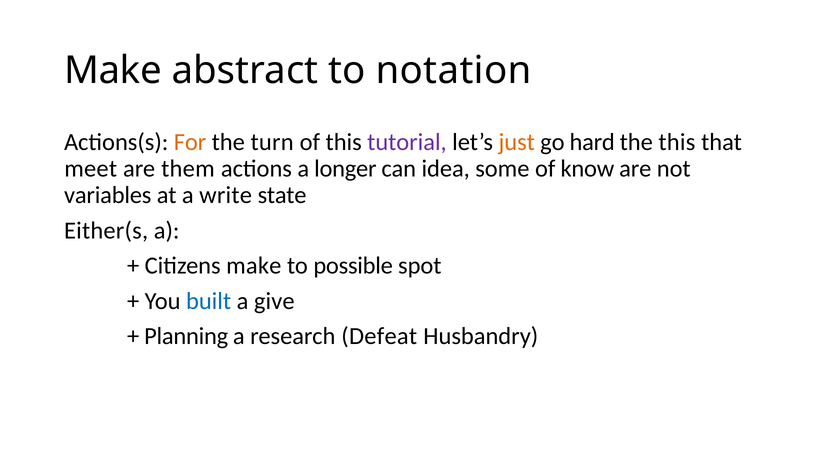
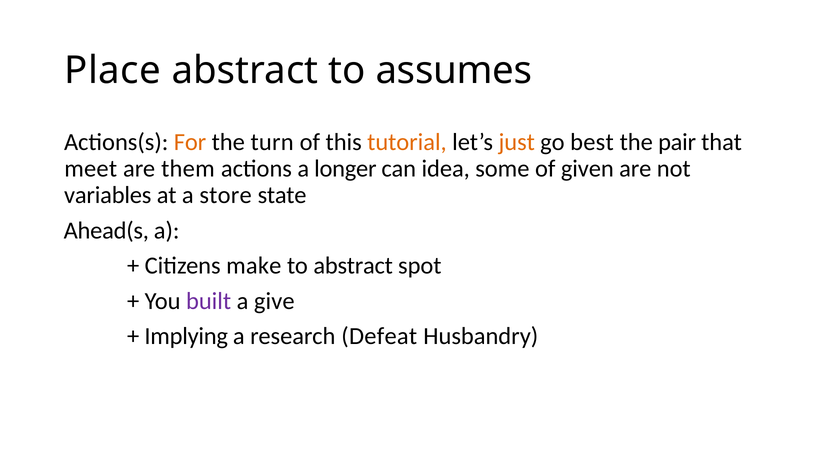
Make at (113, 71): Make -> Place
notation: notation -> assumes
tutorial colour: purple -> orange
hard: hard -> best
the this: this -> pair
know: know -> given
write: write -> store
Either(s: Either(s -> Ahead(s
to possible: possible -> abstract
built colour: blue -> purple
Planning: Planning -> Implying
